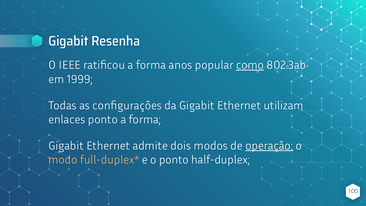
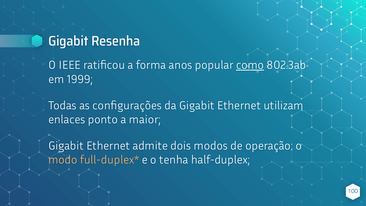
ponto a forma: forma -> maior
operação underline: present -> none
o ponto: ponto -> tenha
